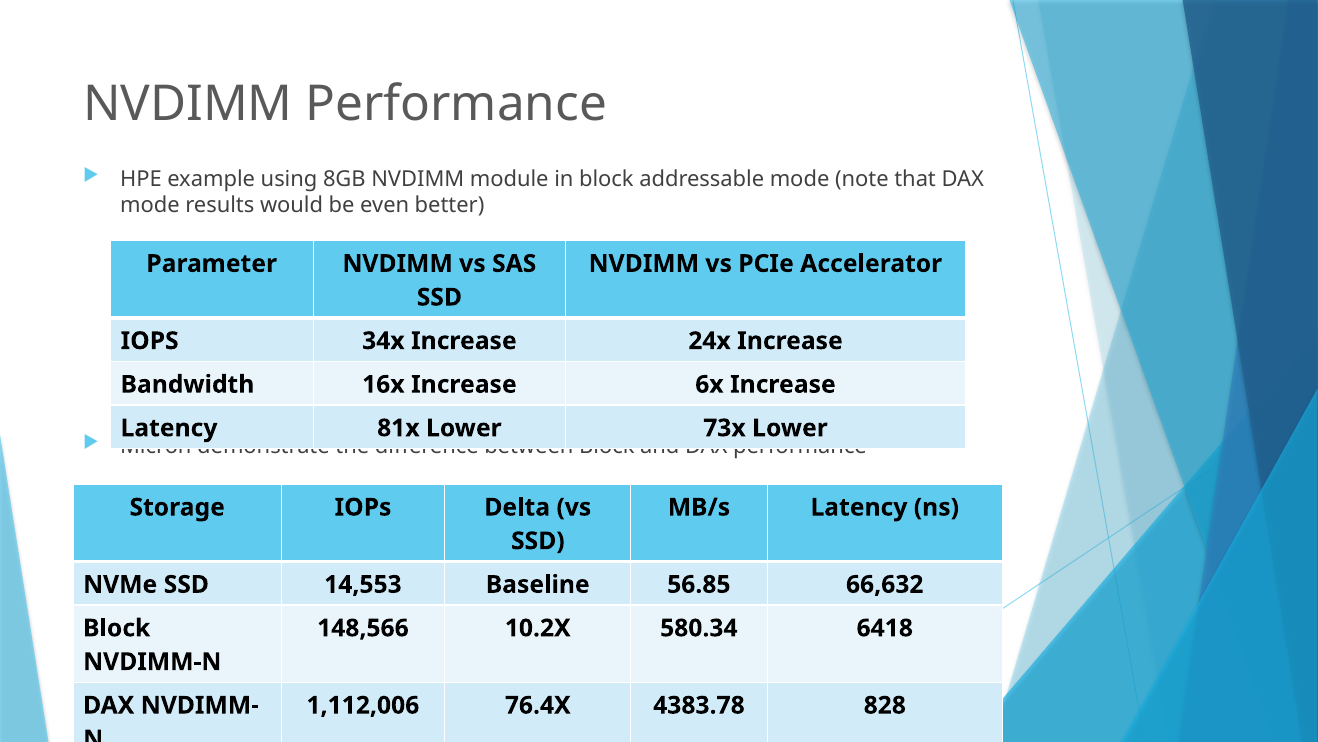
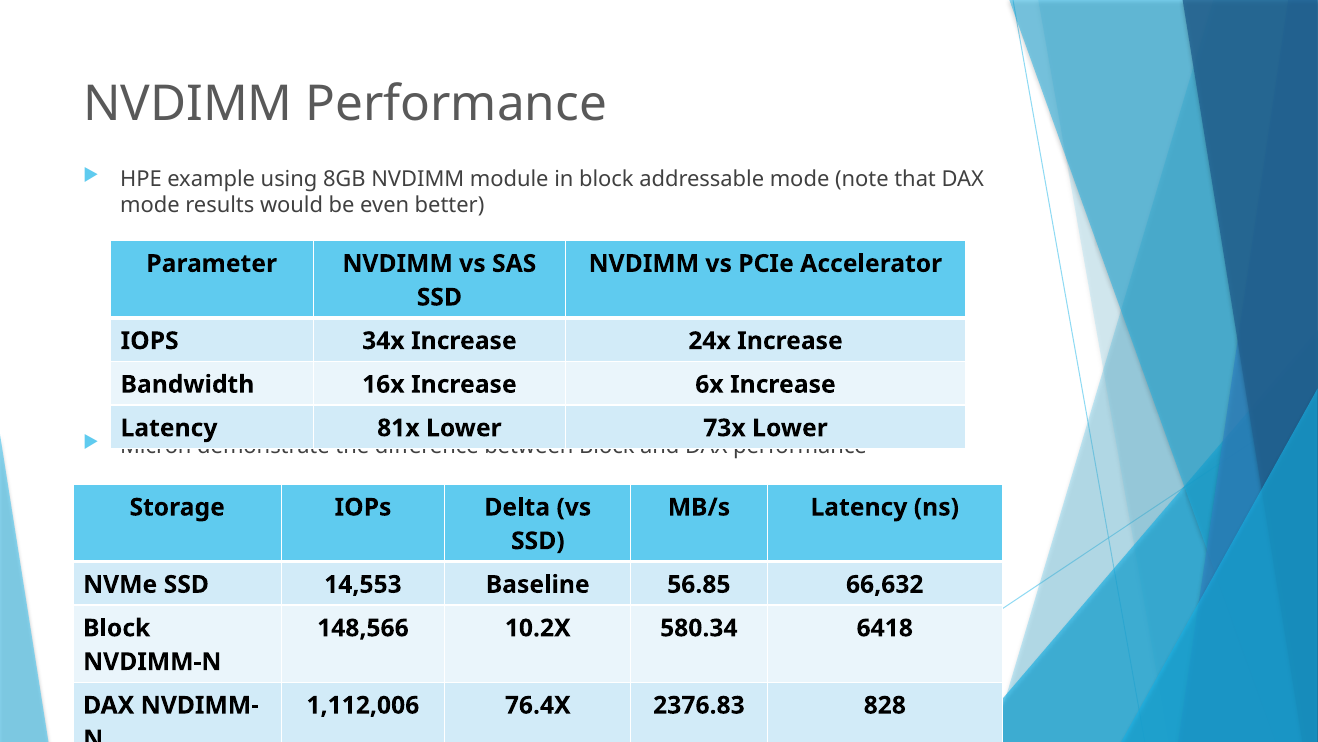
4383.78: 4383.78 -> 2376.83
